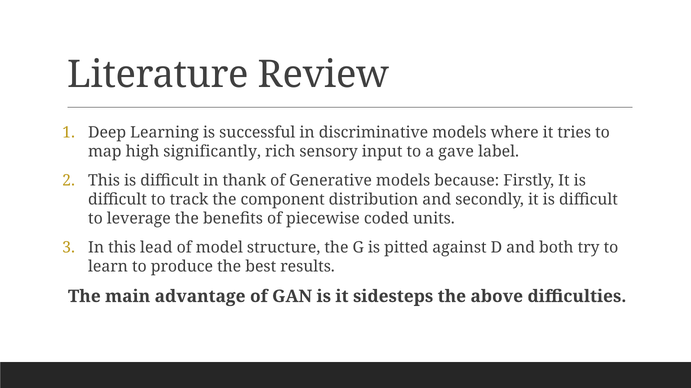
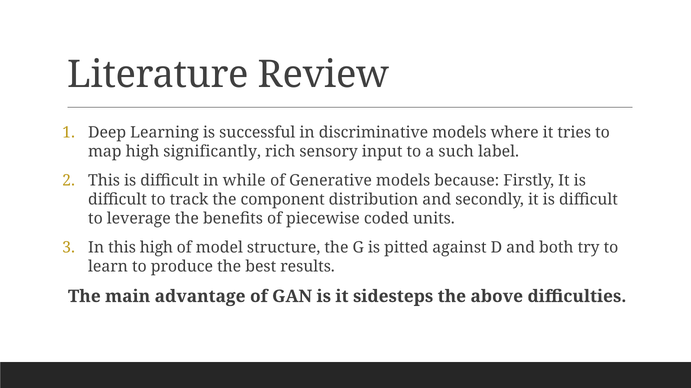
gave: gave -> such
thank: thank -> while
this lead: lead -> high
